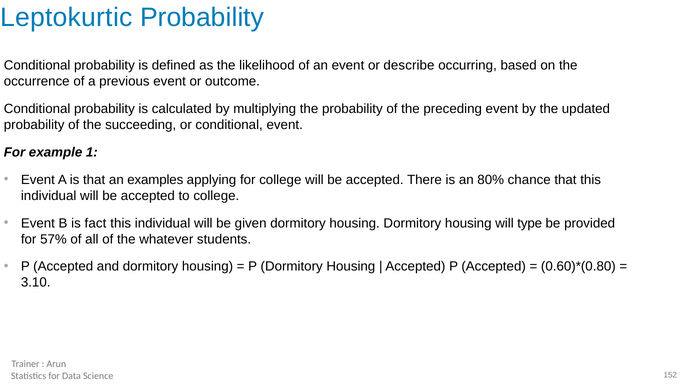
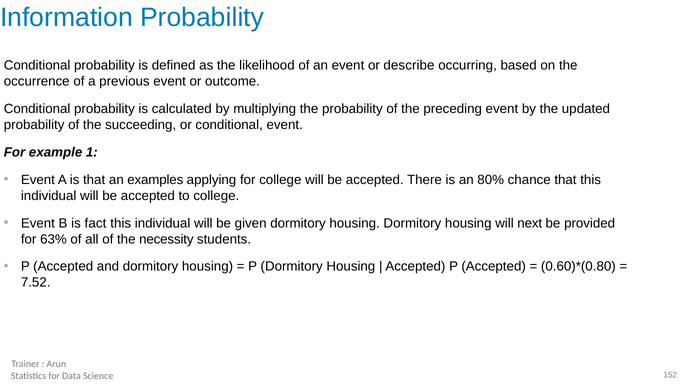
Leptokurtic: Leptokurtic -> Information
type: type -> next
57%: 57% -> 63%
whatever: whatever -> necessity
3.10: 3.10 -> 7.52
